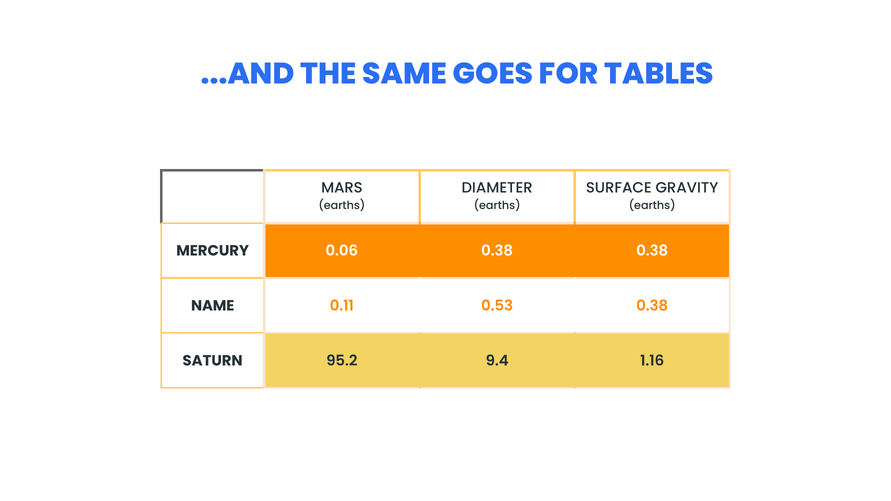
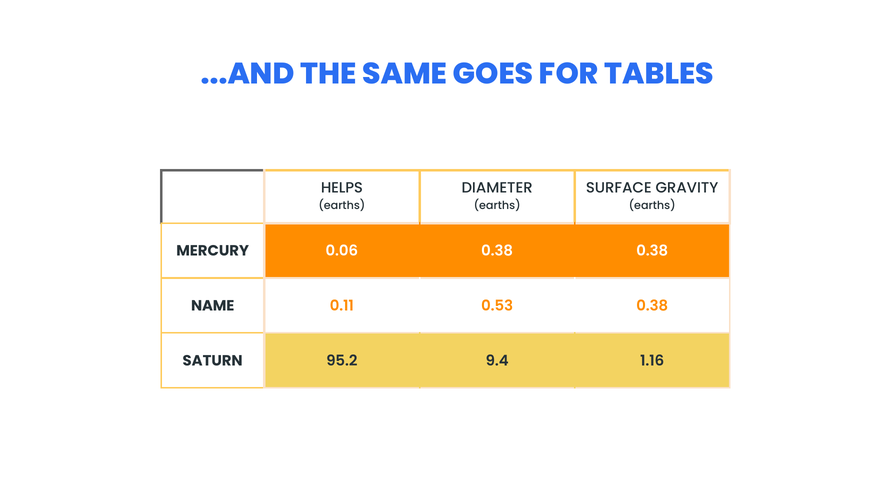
MARS: MARS -> HELPS
